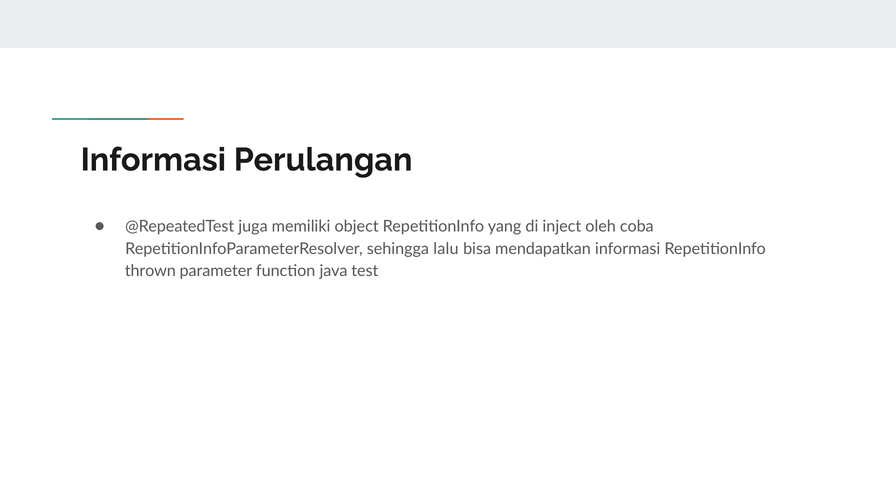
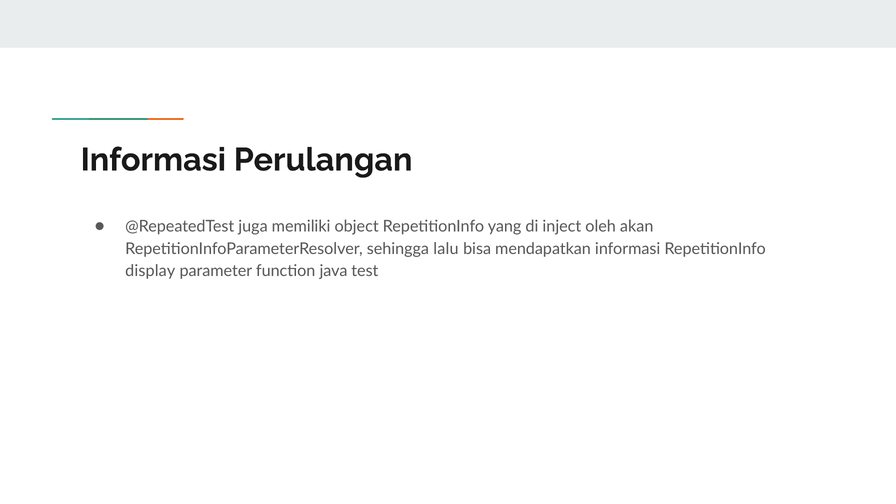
coba: coba -> akan
thrown: thrown -> display
